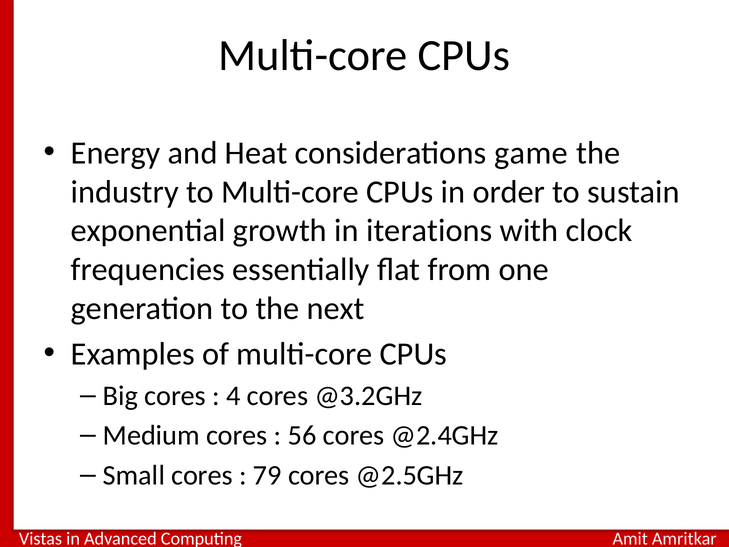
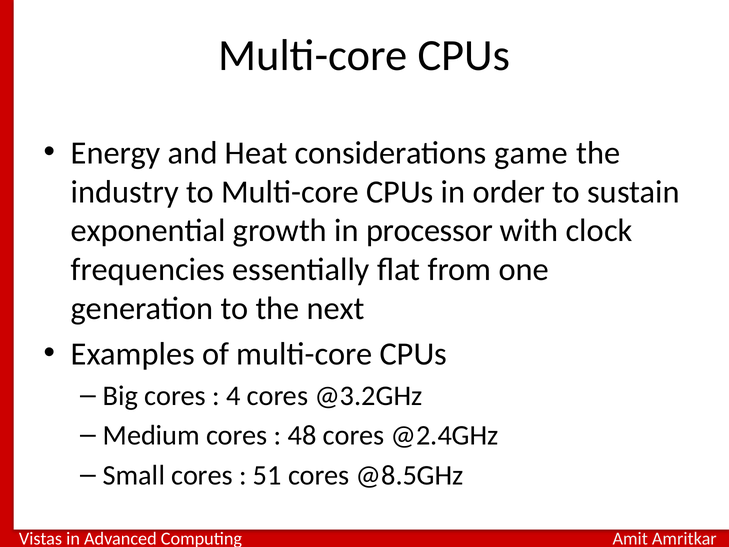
iterations: iterations -> processor
56: 56 -> 48
79: 79 -> 51
@2.5GHz: @2.5GHz -> @8.5GHz
